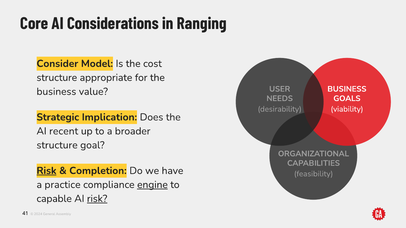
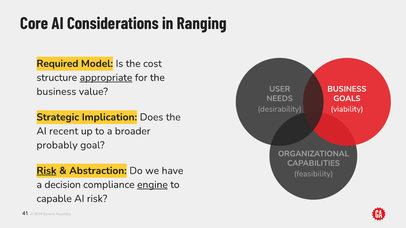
Consider: Consider -> Required
appropriate underline: none -> present
structure at (57, 145): structure -> probably
Completion: Completion -> Abstraction
practice: practice -> decision
risk at (97, 199) underline: present -> none
